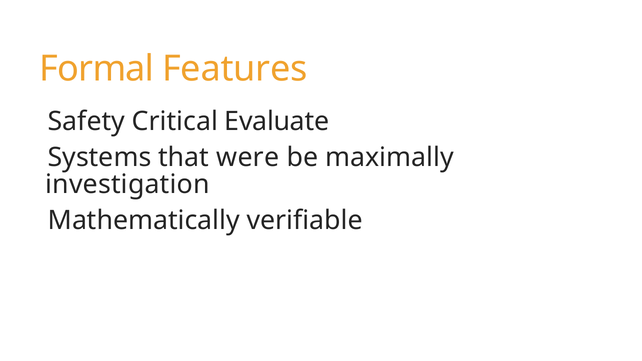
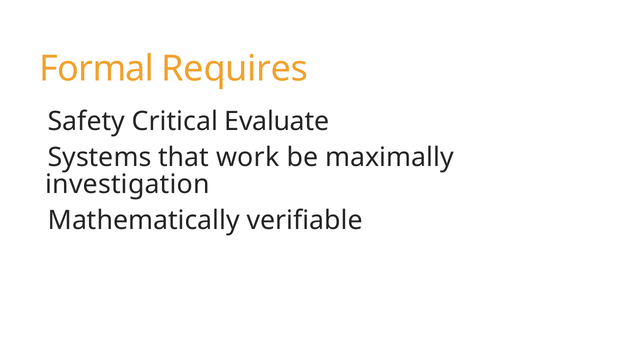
Features: Features -> Requires
were: were -> work
